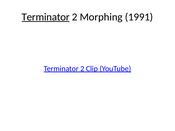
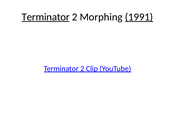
1991 underline: none -> present
